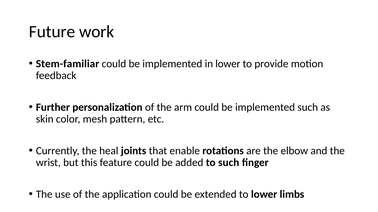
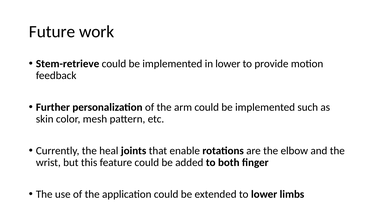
Stem-familiar: Stem-familiar -> Stem-retrieve
to such: such -> both
